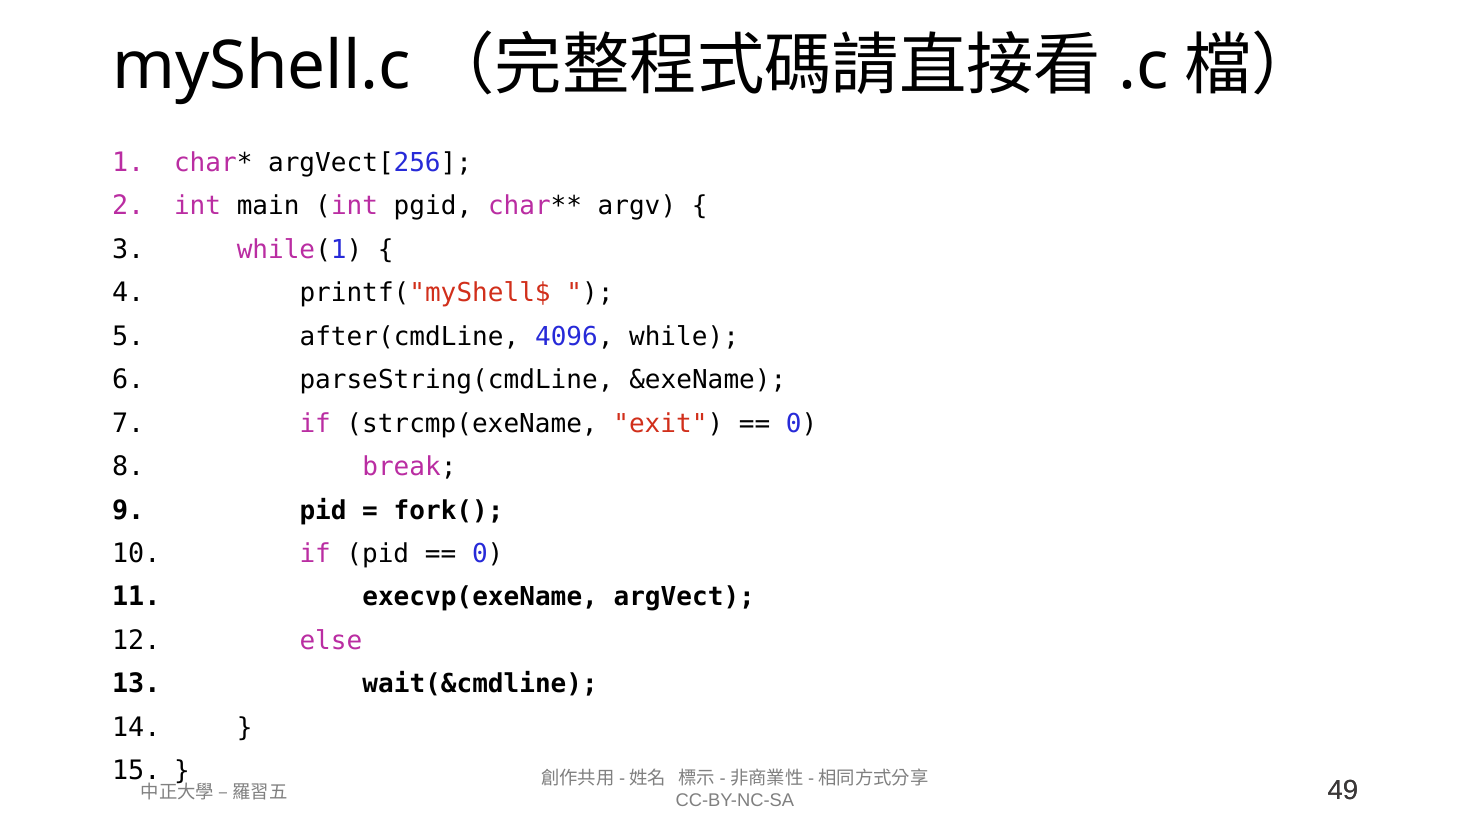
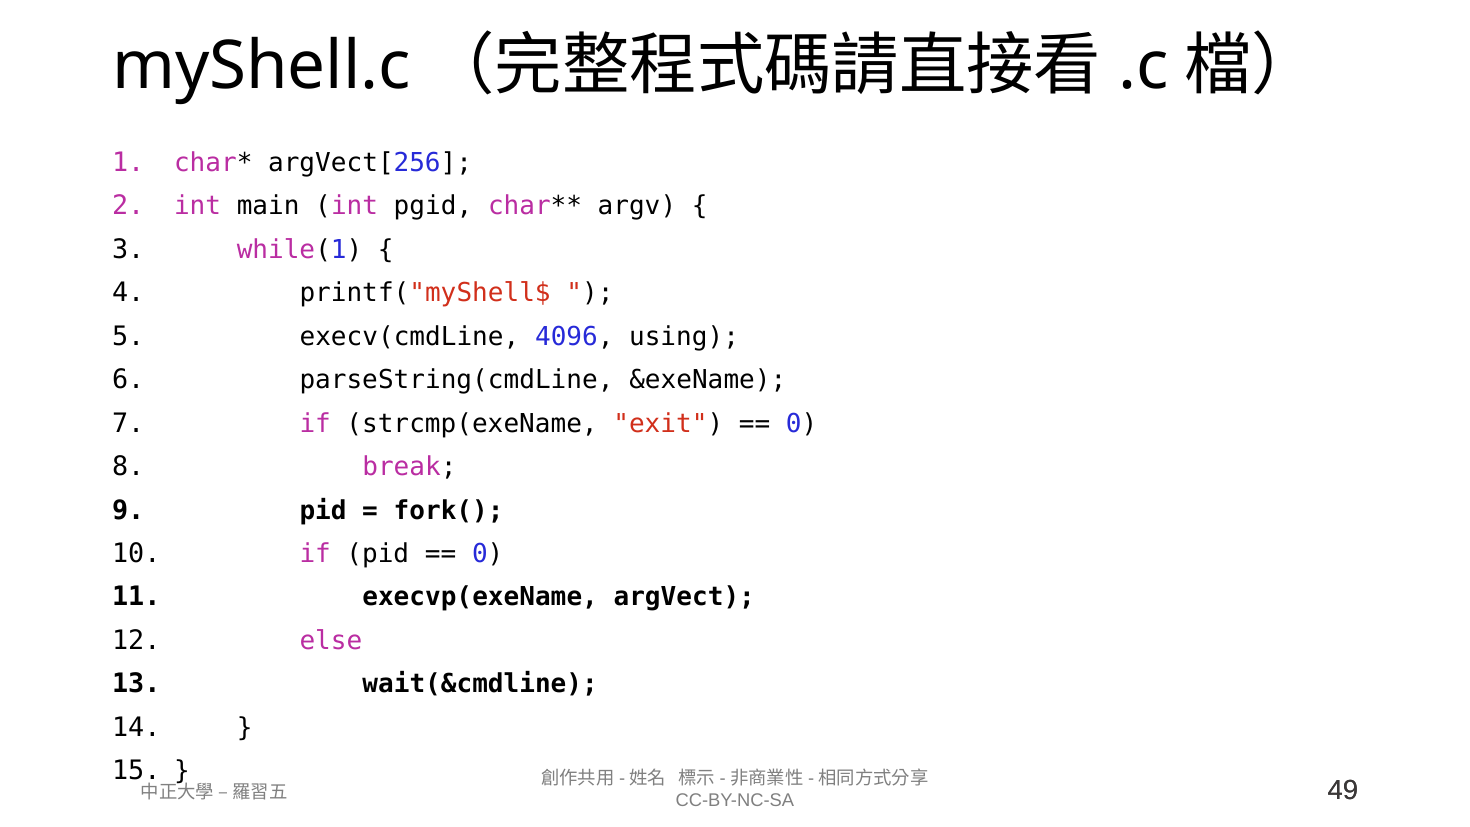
after(cmdLine: after(cmdLine -> execv(cmdLine
while: while -> using
